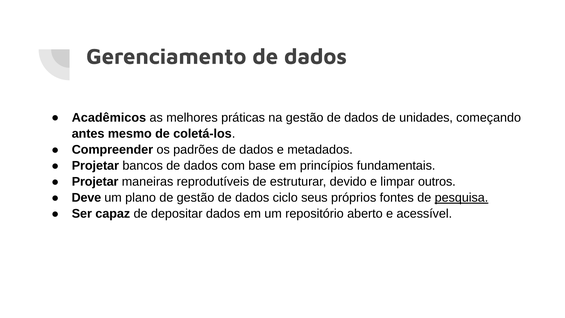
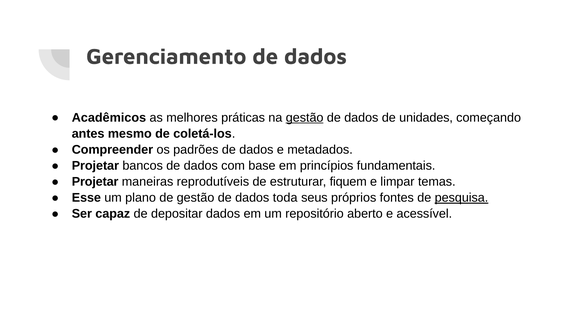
gestão at (305, 117) underline: none -> present
devido: devido -> fiquem
outros: outros -> temas
Deve: Deve -> Esse
ciclo: ciclo -> toda
